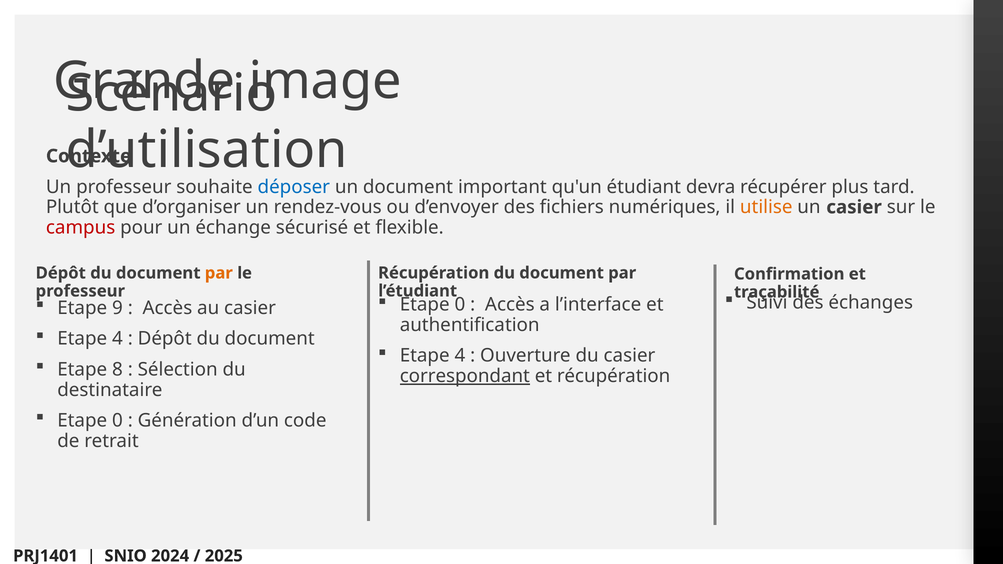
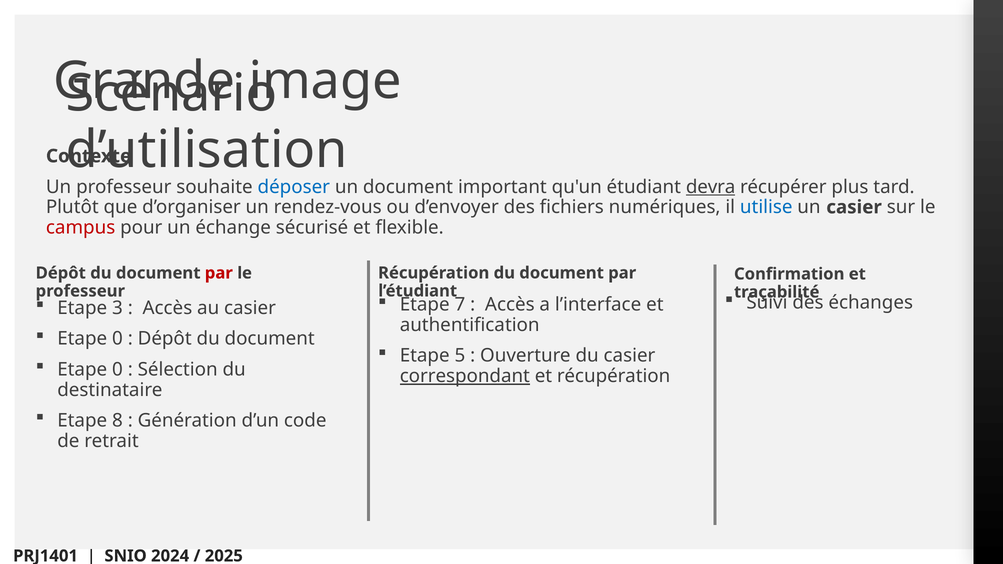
devra underline: none -> present
utilise colour: orange -> blue
par at (219, 273) colour: orange -> red
0 at (460, 305): 0 -> 7
9: 9 -> 3
4 at (117, 339): 4 -> 0
4 at (460, 356): 4 -> 5
8 at (117, 370): 8 -> 0
0 at (117, 421): 0 -> 8
